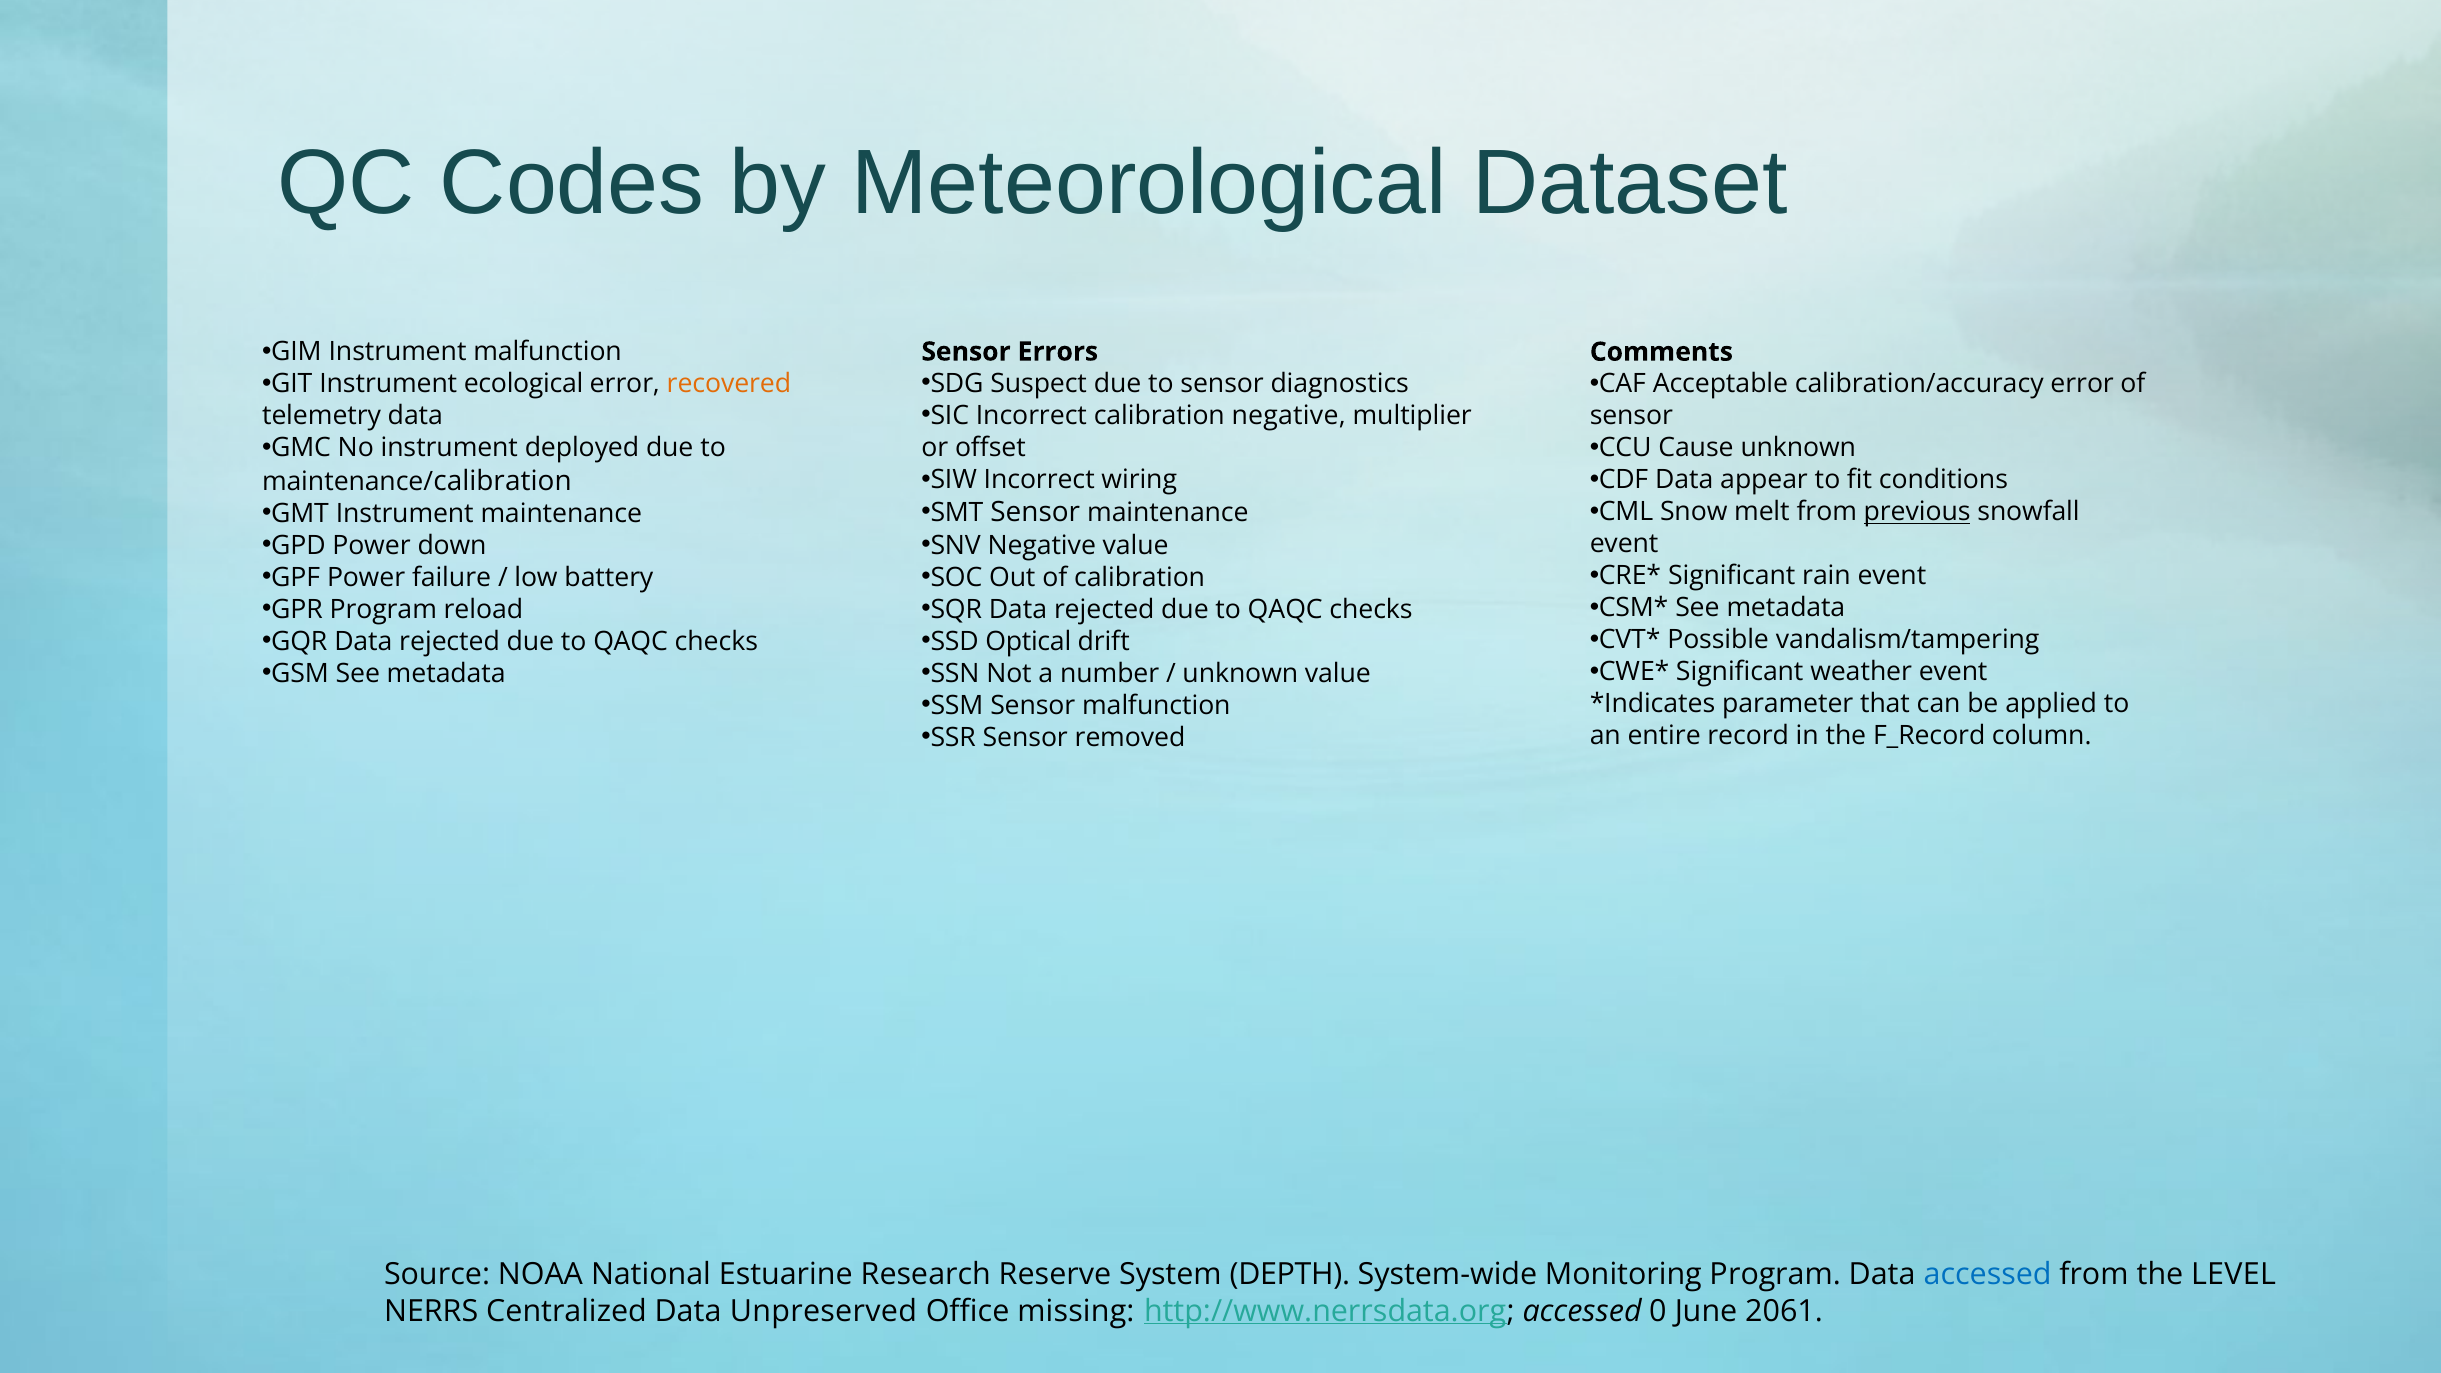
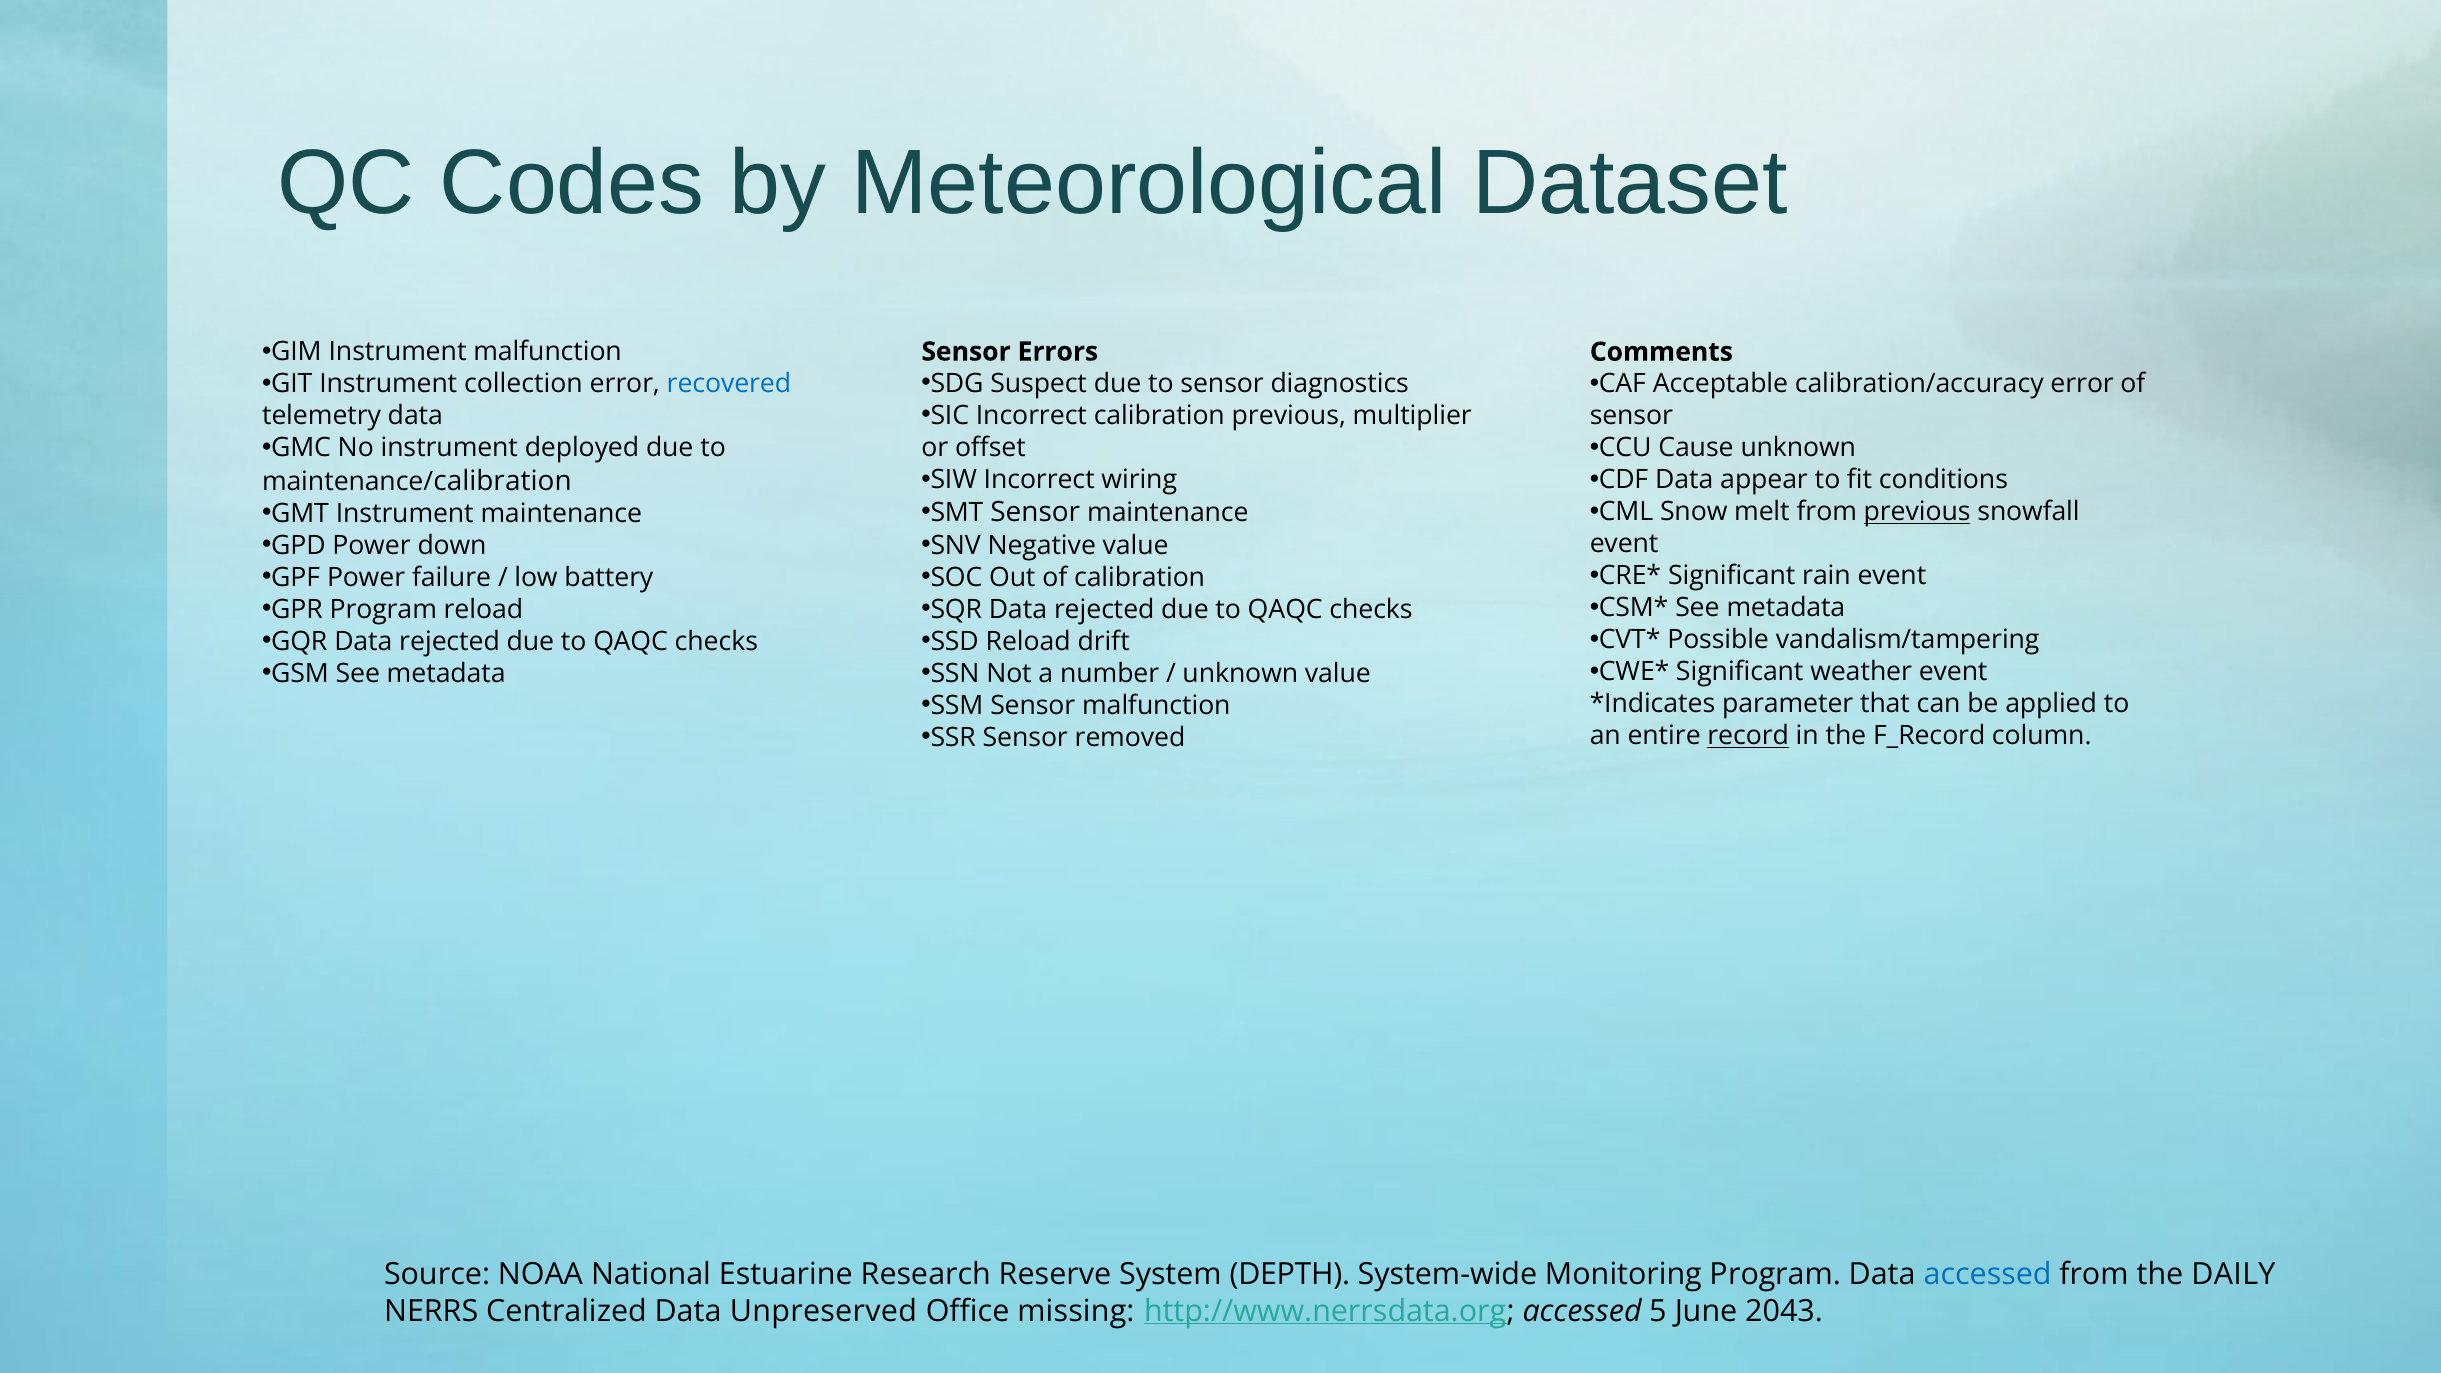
ecological: ecological -> collection
recovered colour: orange -> blue
calibration negative: negative -> previous
SSD Optical: Optical -> Reload
record underline: none -> present
LEVEL: LEVEL -> DAILY
0: 0 -> 5
2061: 2061 -> 2043
